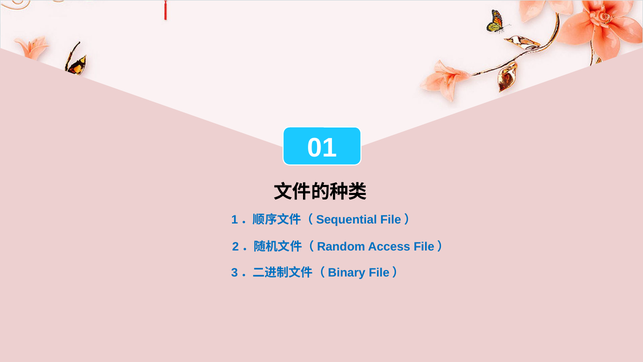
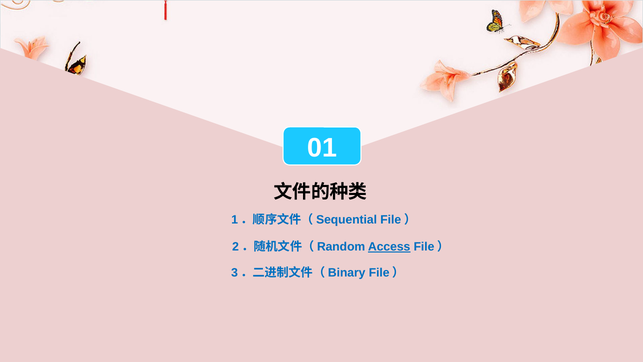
Access underline: none -> present
